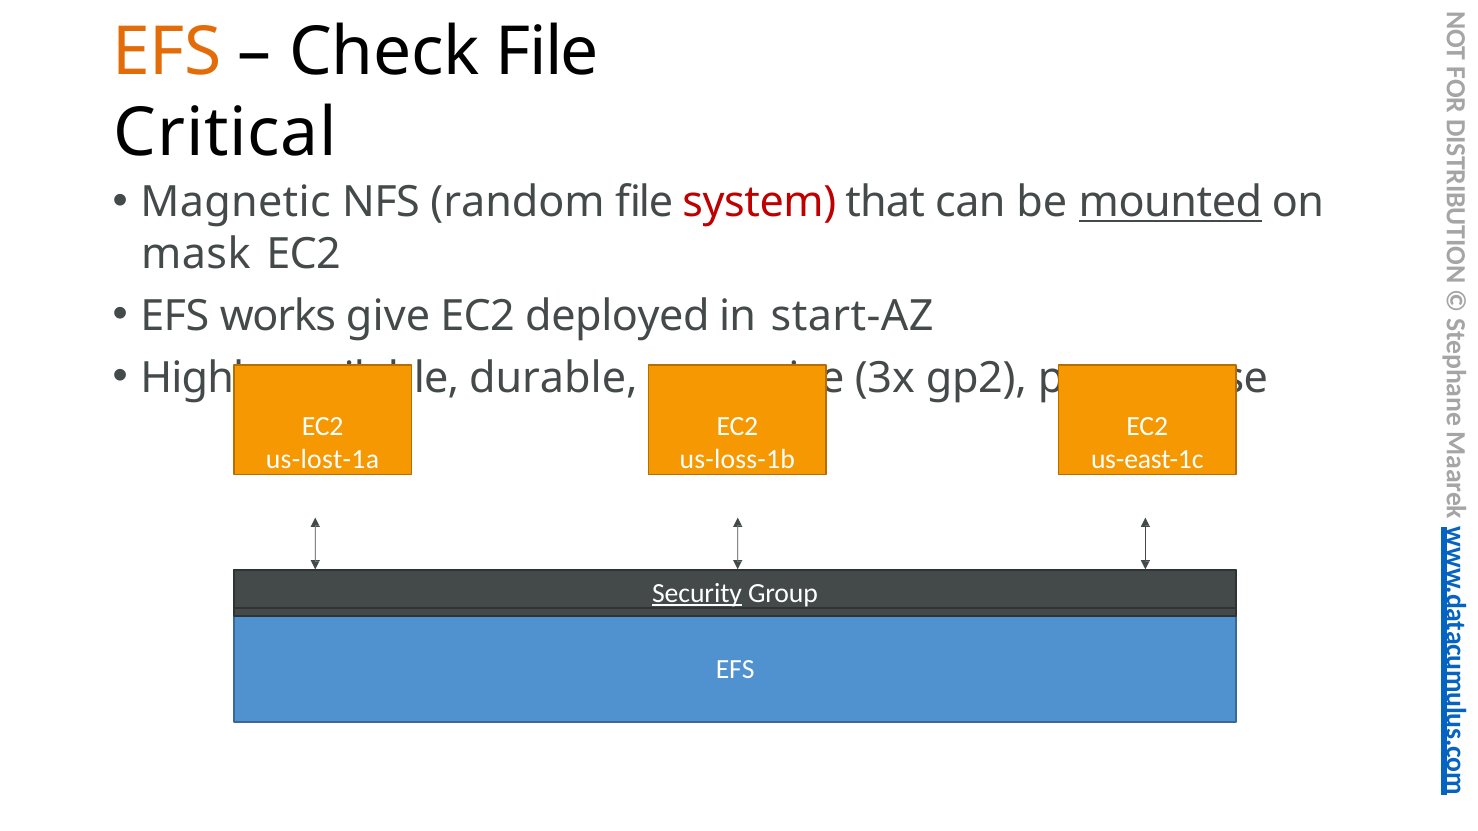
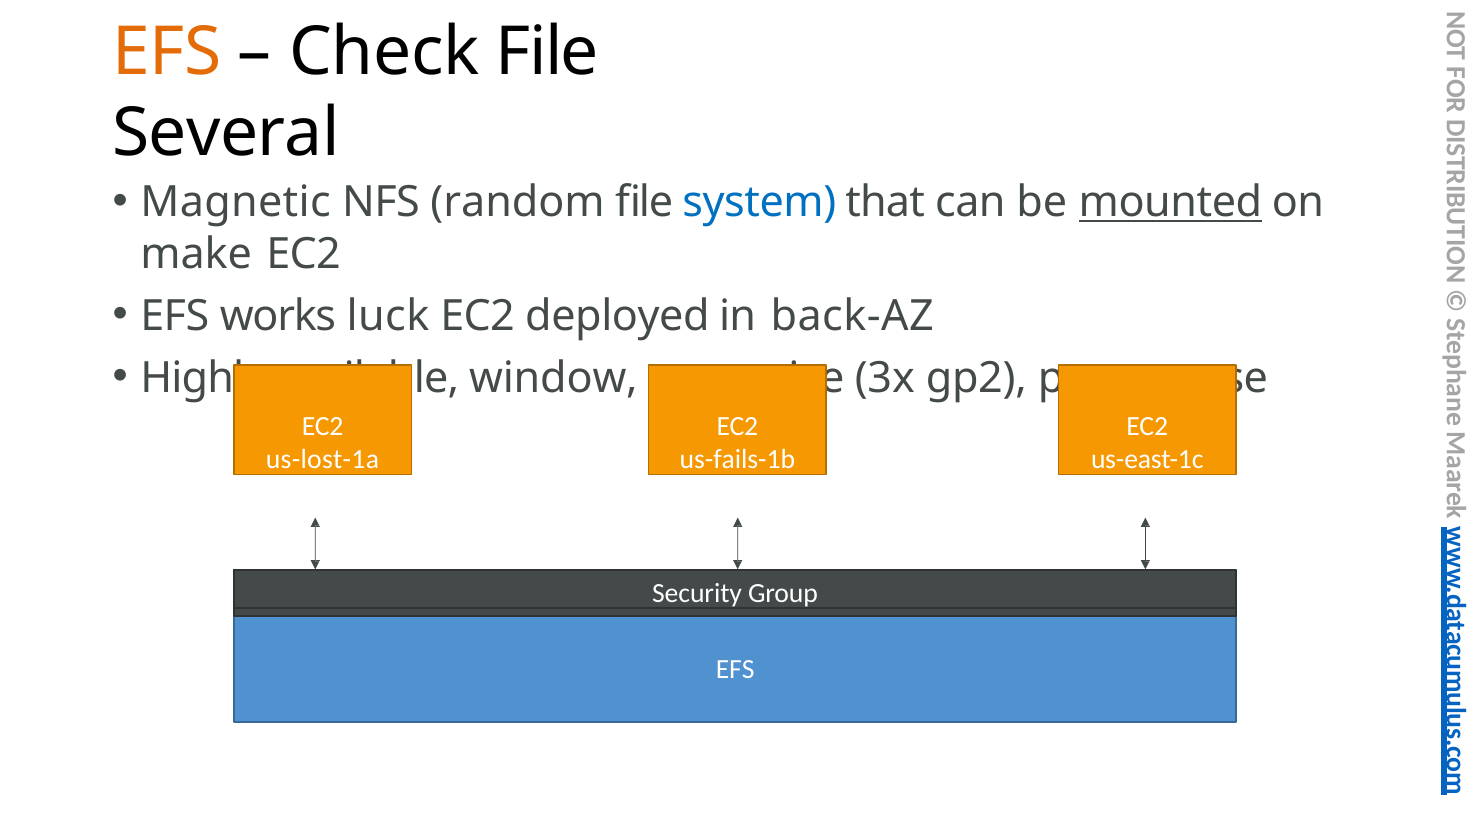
Critical: Critical -> Several
system colour: red -> blue
mask: mask -> make
give: give -> luck
start-AZ: start-AZ -> back-AZ
durable: durable -> window
us-loss-1b: us-loss-1b -> us-fails-1b
Security underline: present -> none
